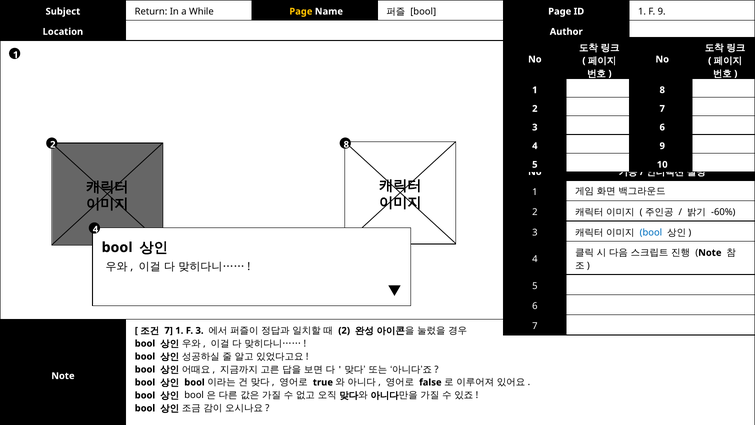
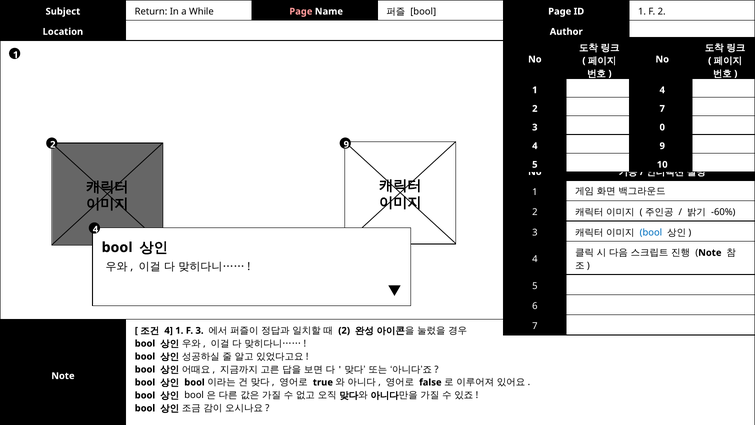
Page at (301, 11) colour: yellow -> pink
F 9: 9 -> 2
1 8: 8 -> 4
3 6: 6 -> 0
2 8: 8 -> 9
7 at (169, 330): 7 -> 4
